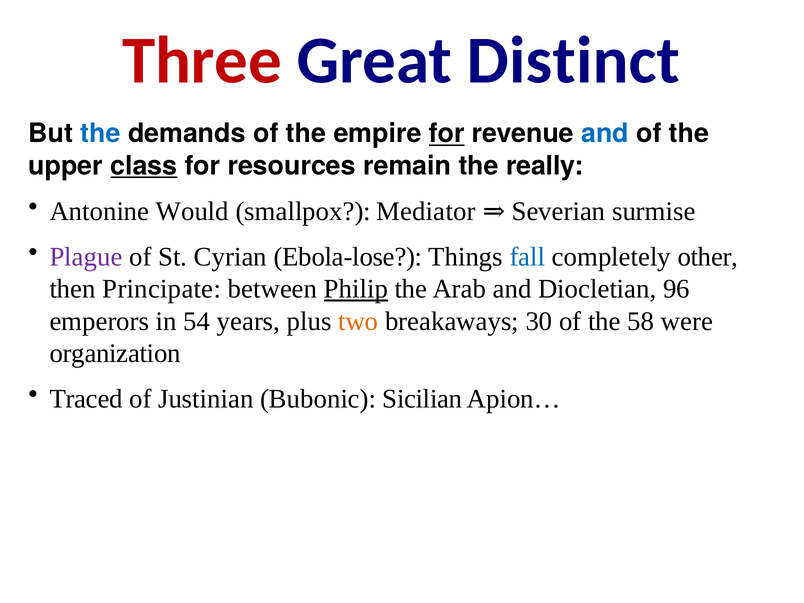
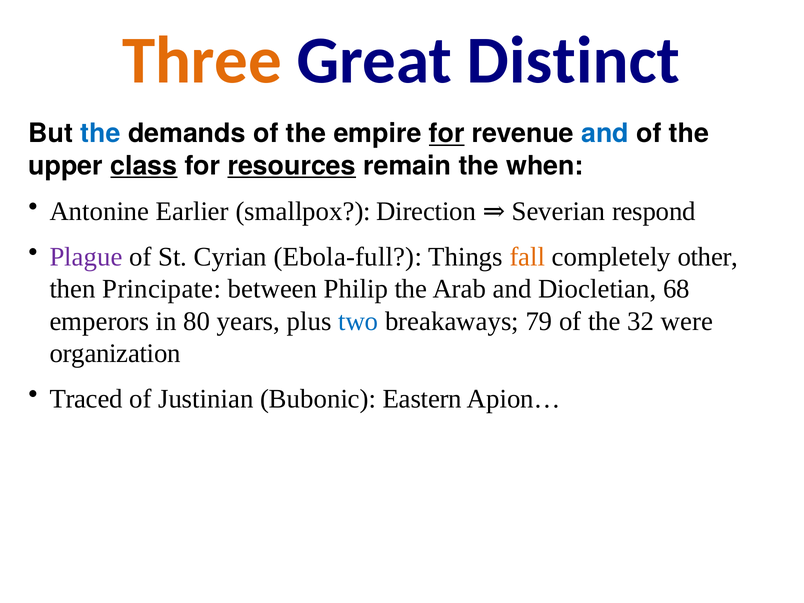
Three colour: red -> orange
resources underline: none -> present
really: really -> when
Would: Would -> Earlier
Mediator: Mediator -> Direction
surmise: surmise -> respond
Ebola-lose: Ebola-lose -> Ebola-full
fall colour: blue -> orange
Philip underline: present -> none
96: 96 -> 68
54: 54 -> 80
two colour: orange -> blue
30: 30 -> 79
58: 58 -> 32
Sicilian: Sicilian -> Eastern
